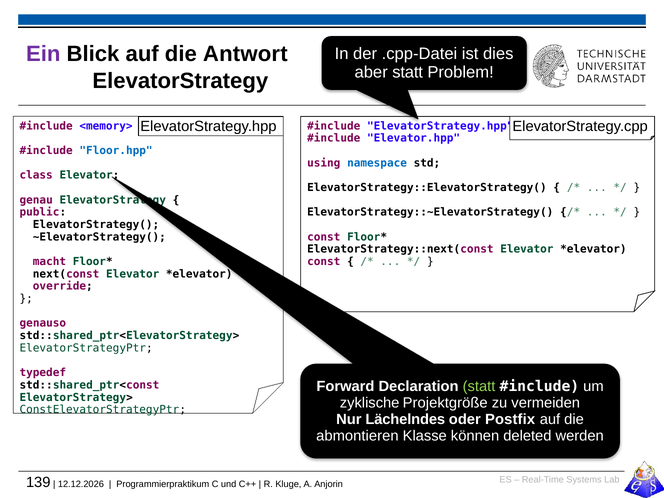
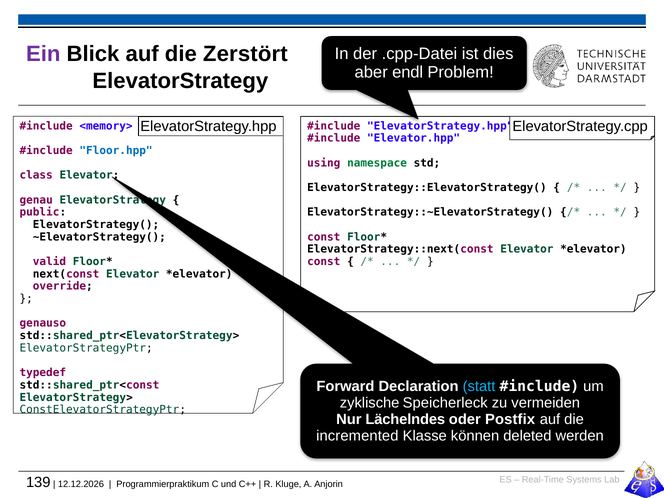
Antwort: Antwort -> Zerstört
aber statt: statt -> endl
namespace colour: blue -> green
macht: macht -> valid
statt at (479, 386) colour: light green -> light blue
Projektgröße: Projektgröße -> Speicherleck
abmontieren: abmontieren -> incremented
